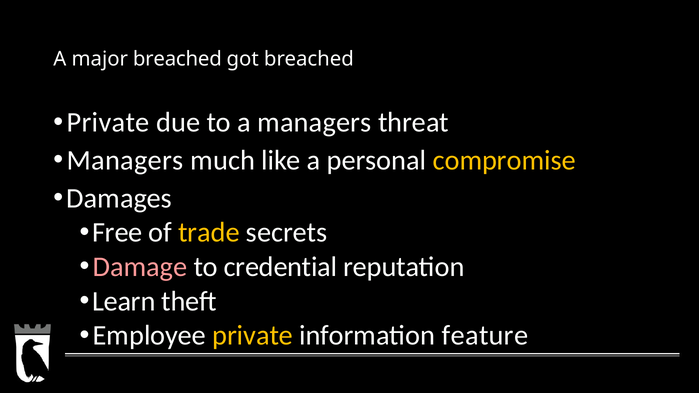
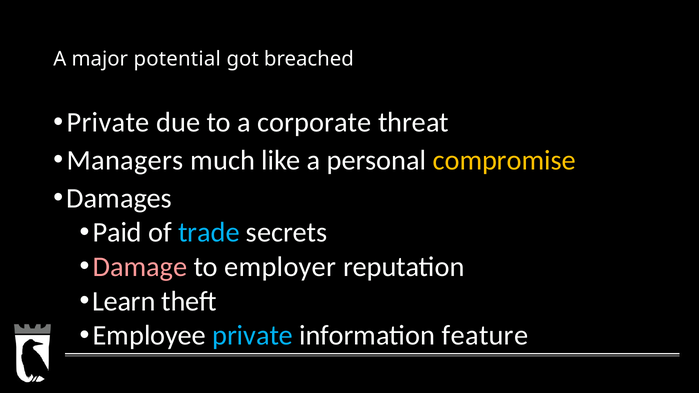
major breached: breached -> potential
a managers: managers -> corporate
Free: Free -> Paid
trade colour: yellow -> light blue
credential: credential -> employer
private at (253, 336) colour: yellow -> light blue
